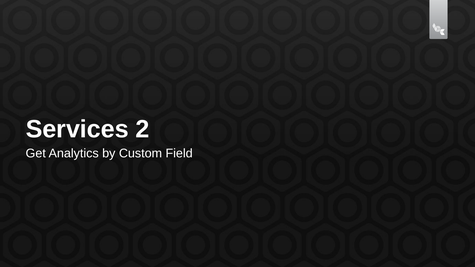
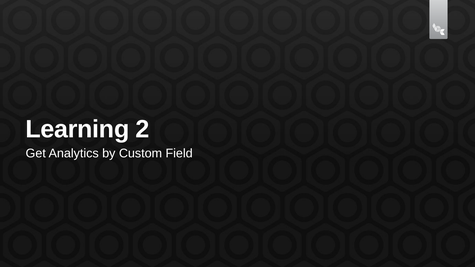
Services: Services -> Learning
